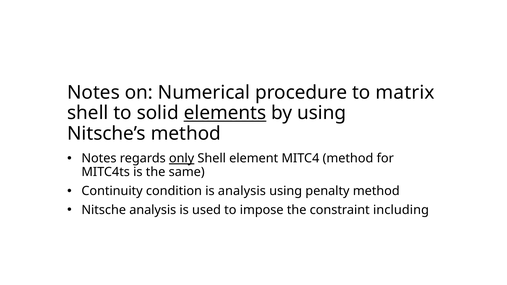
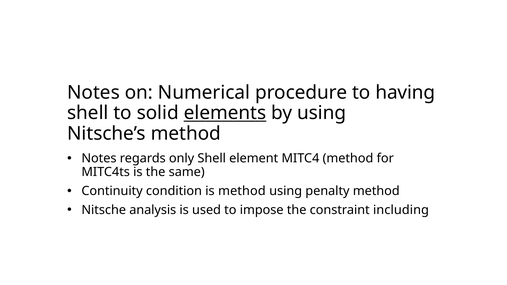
matrix: matrix -> having
only underline: present -> none
is analysis: analysis -> method
